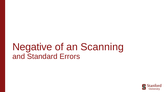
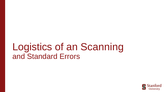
Negative: Negative -> Logistics
